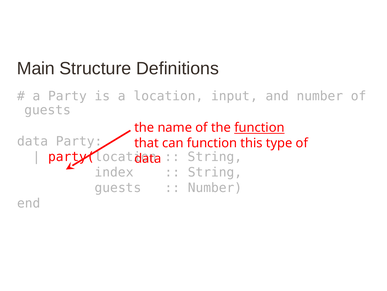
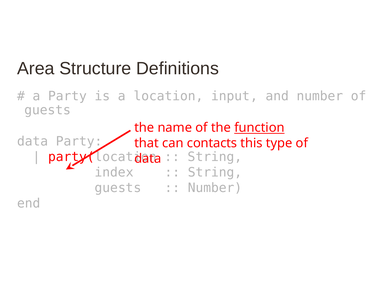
Main: Main -> Area
can function: function -> contacts
